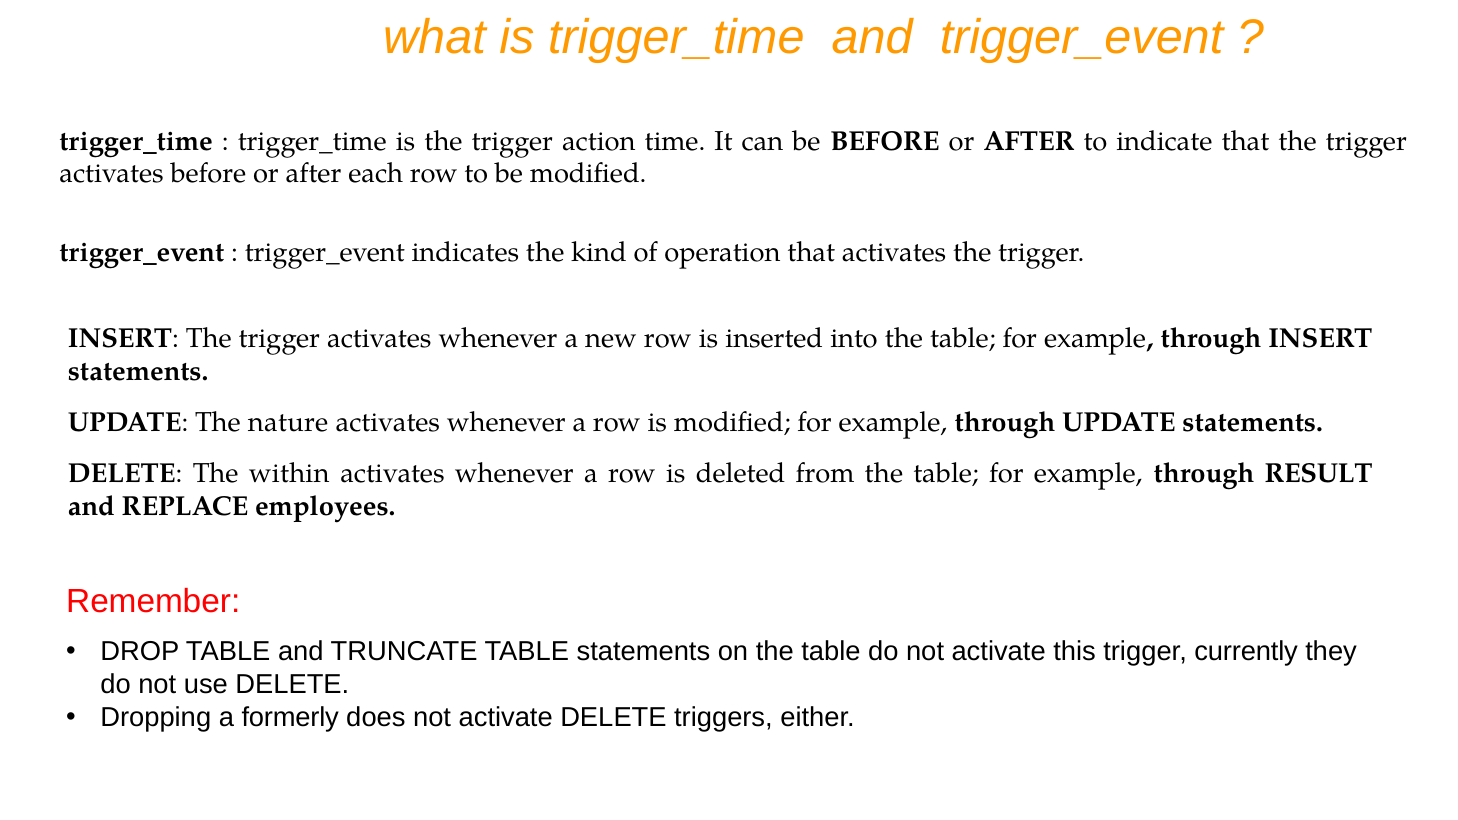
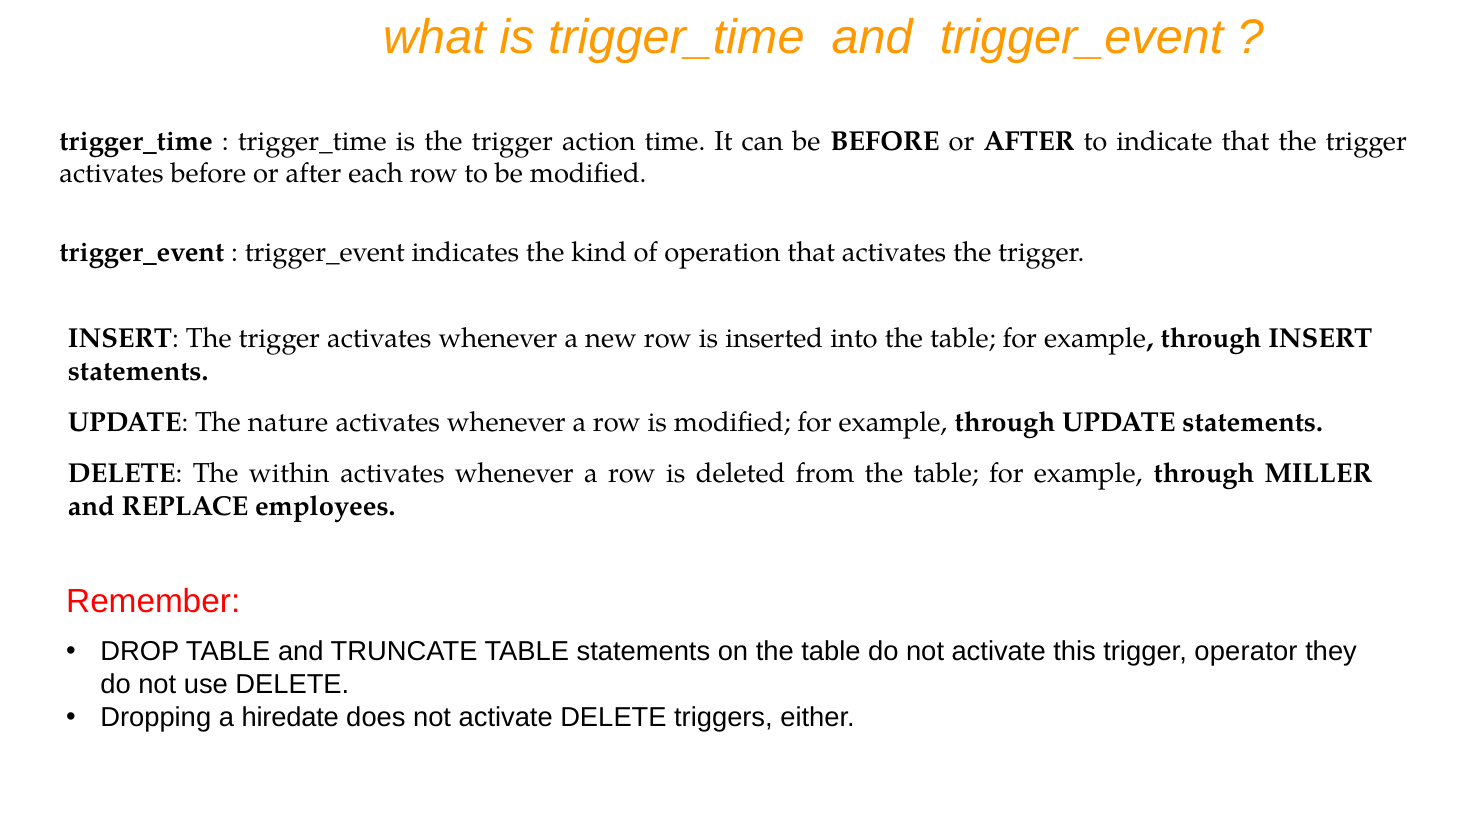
RESULT: RESULT -> MILLER
currently: currently -> operator
formerly: formerly -> hiredate
